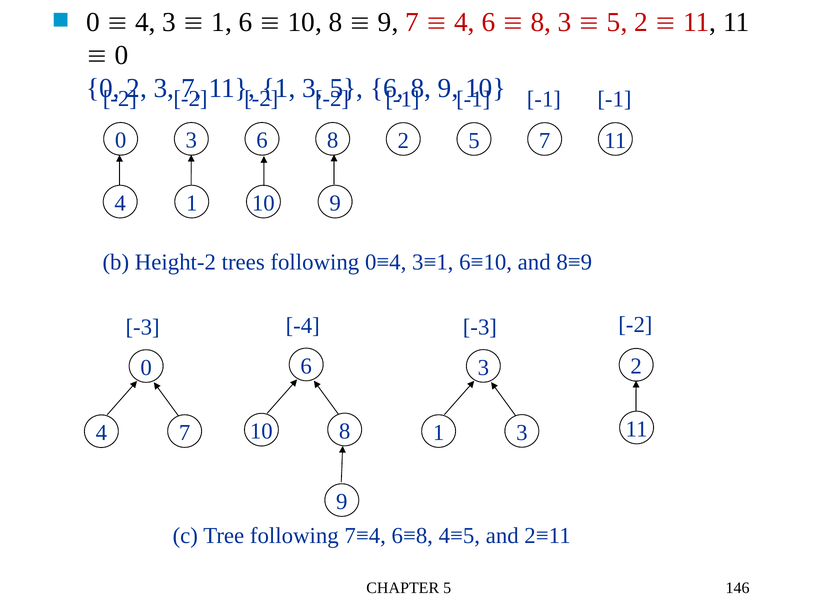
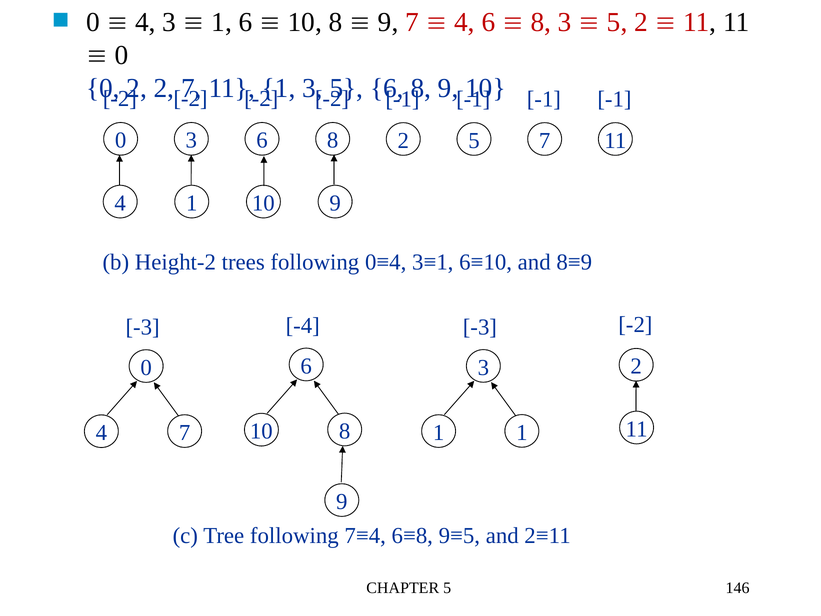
2 3: 3 -> 2
3 at (522, 432): 3 -> 1
4≡5: 4≡5 -> 9≡5
